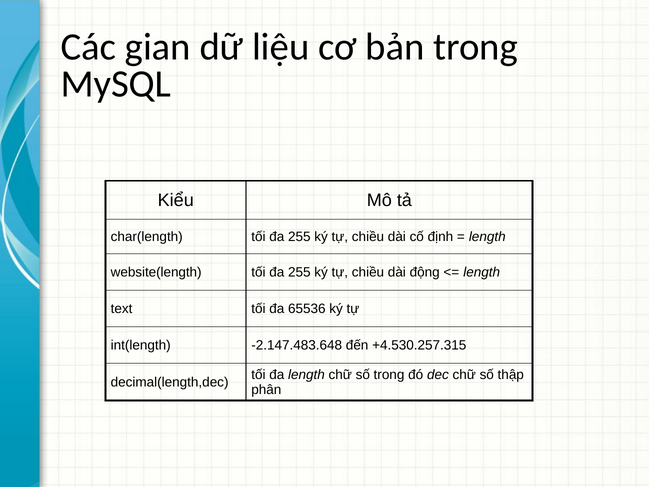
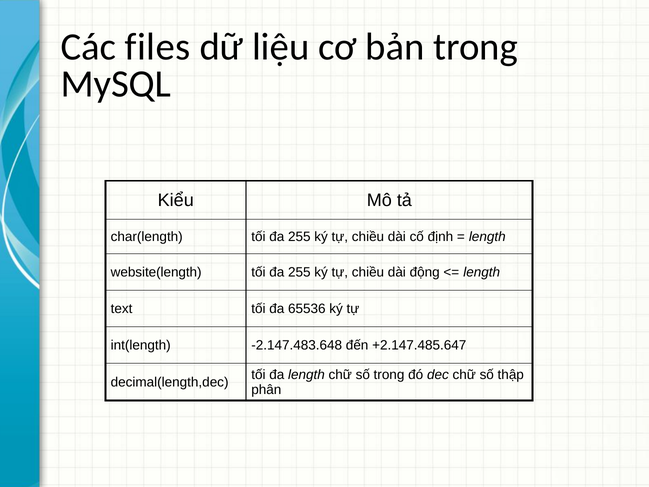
gian: gian -> files
+4.530.257.315: +4.530.257.315 -> +2.147.485.647
